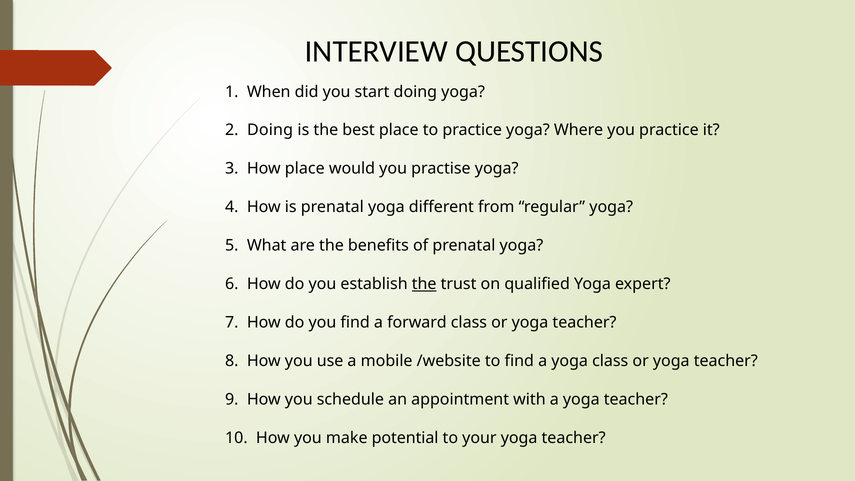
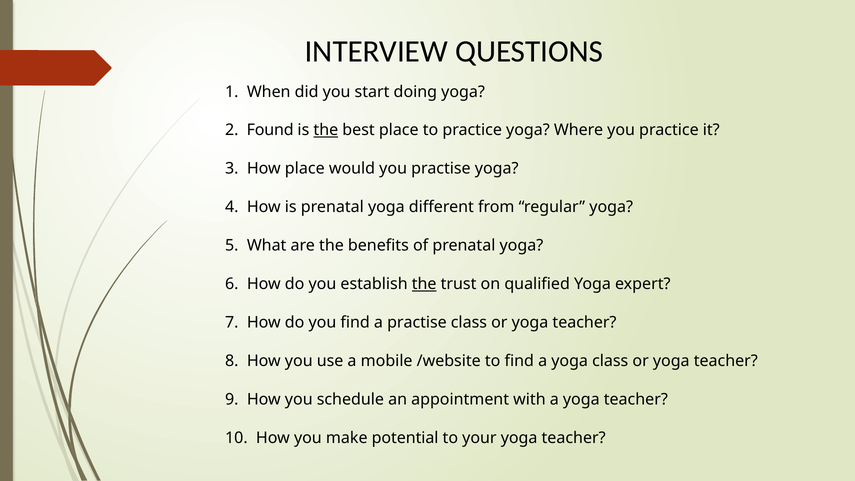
2 Doing: Doing -> Found
the at (326, 130) underline: none -> present
a forward: forward -> practise
